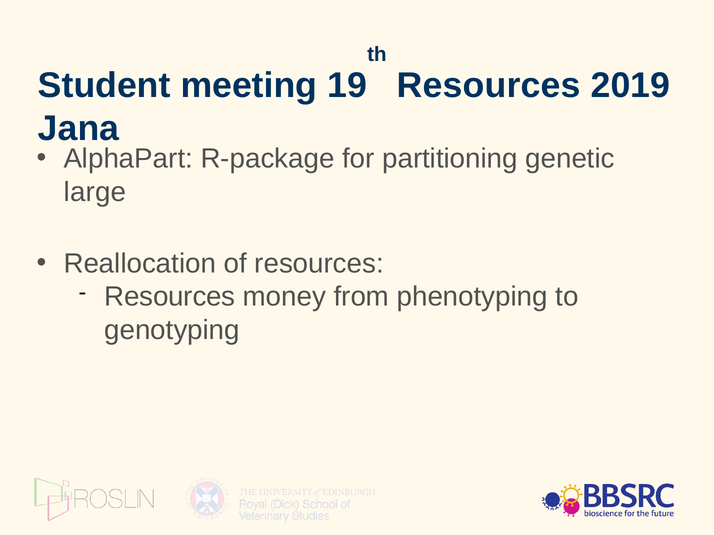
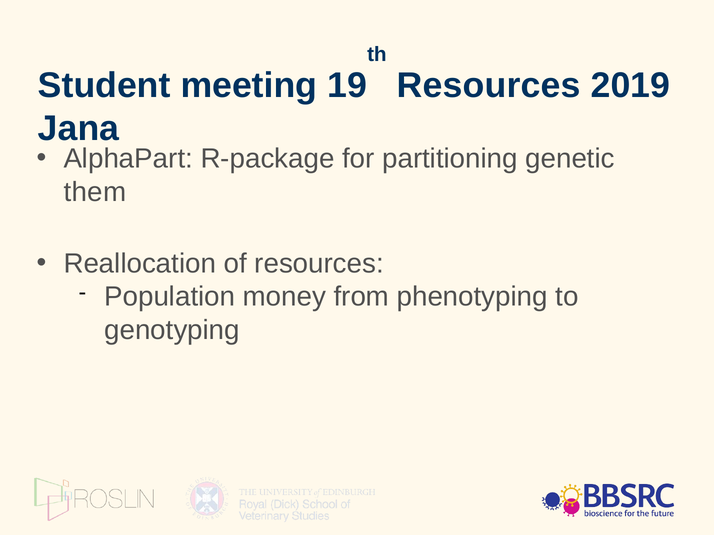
large: large -> them
Resources at (170, 297): Resources -> Population
